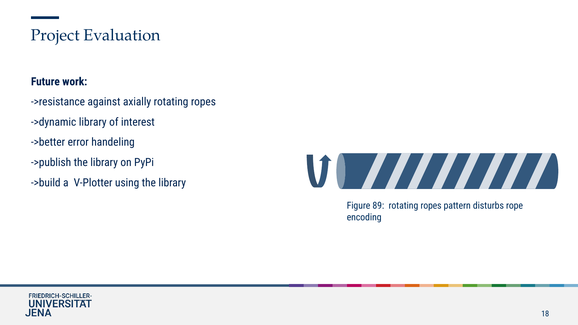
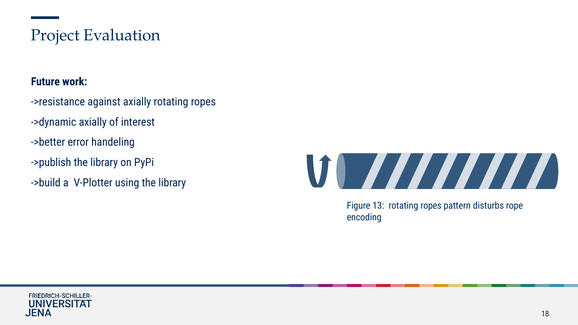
->dynamic library: library -> axially
89: 89 -> 13
